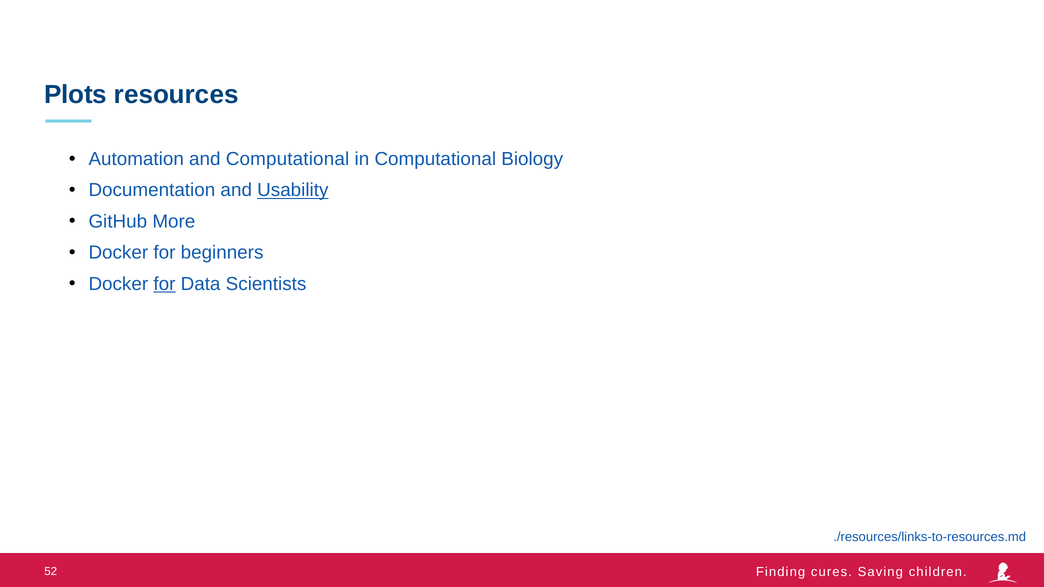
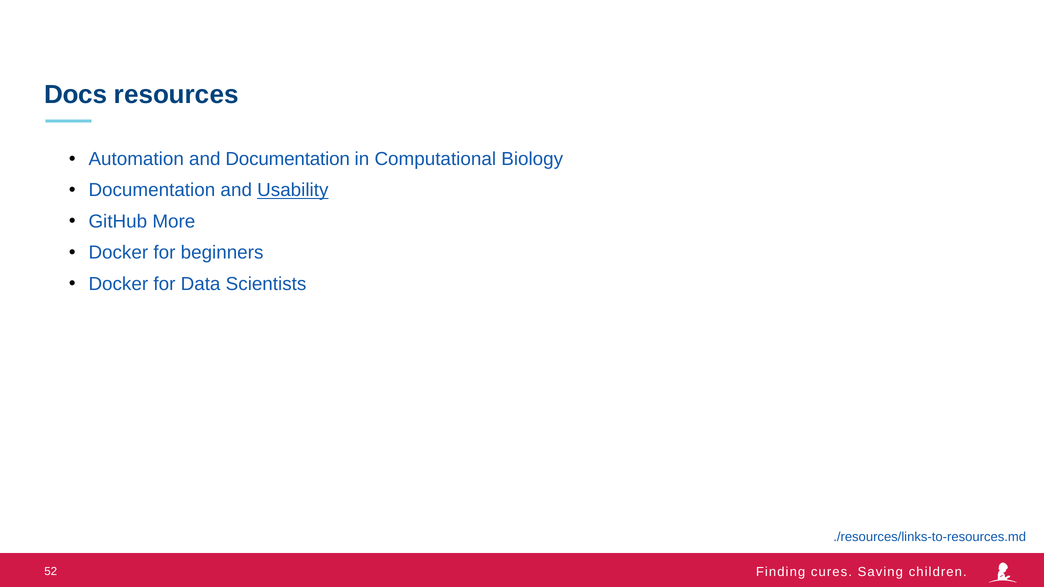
Plots: Plots -> Docs
and Computational: Computational -> Documentation
for at (164, 284) underline: present -> none
